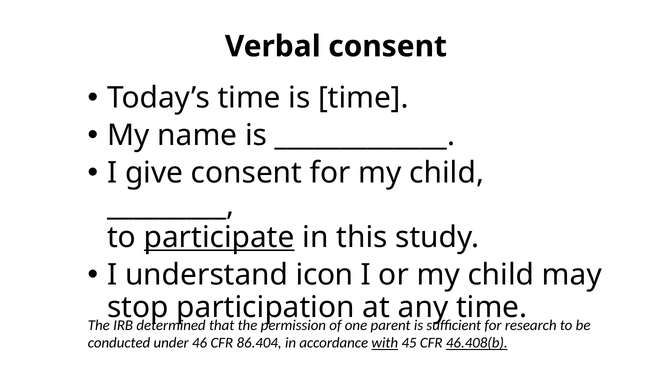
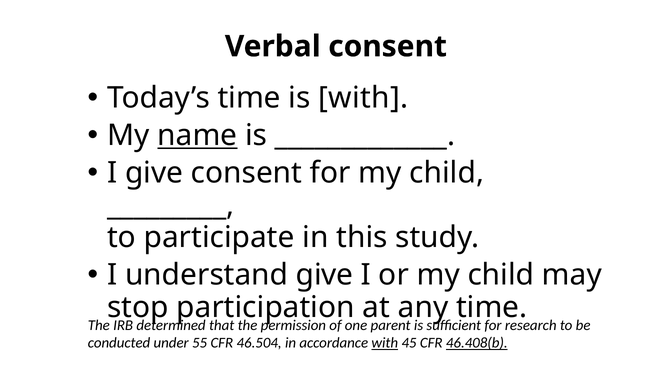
is time: time -> with
name underline: none -> present
participate underline: present -> none
understand icon: icon -> give
46: 46 -> 55
86.404: 86.404 -> 46.504
